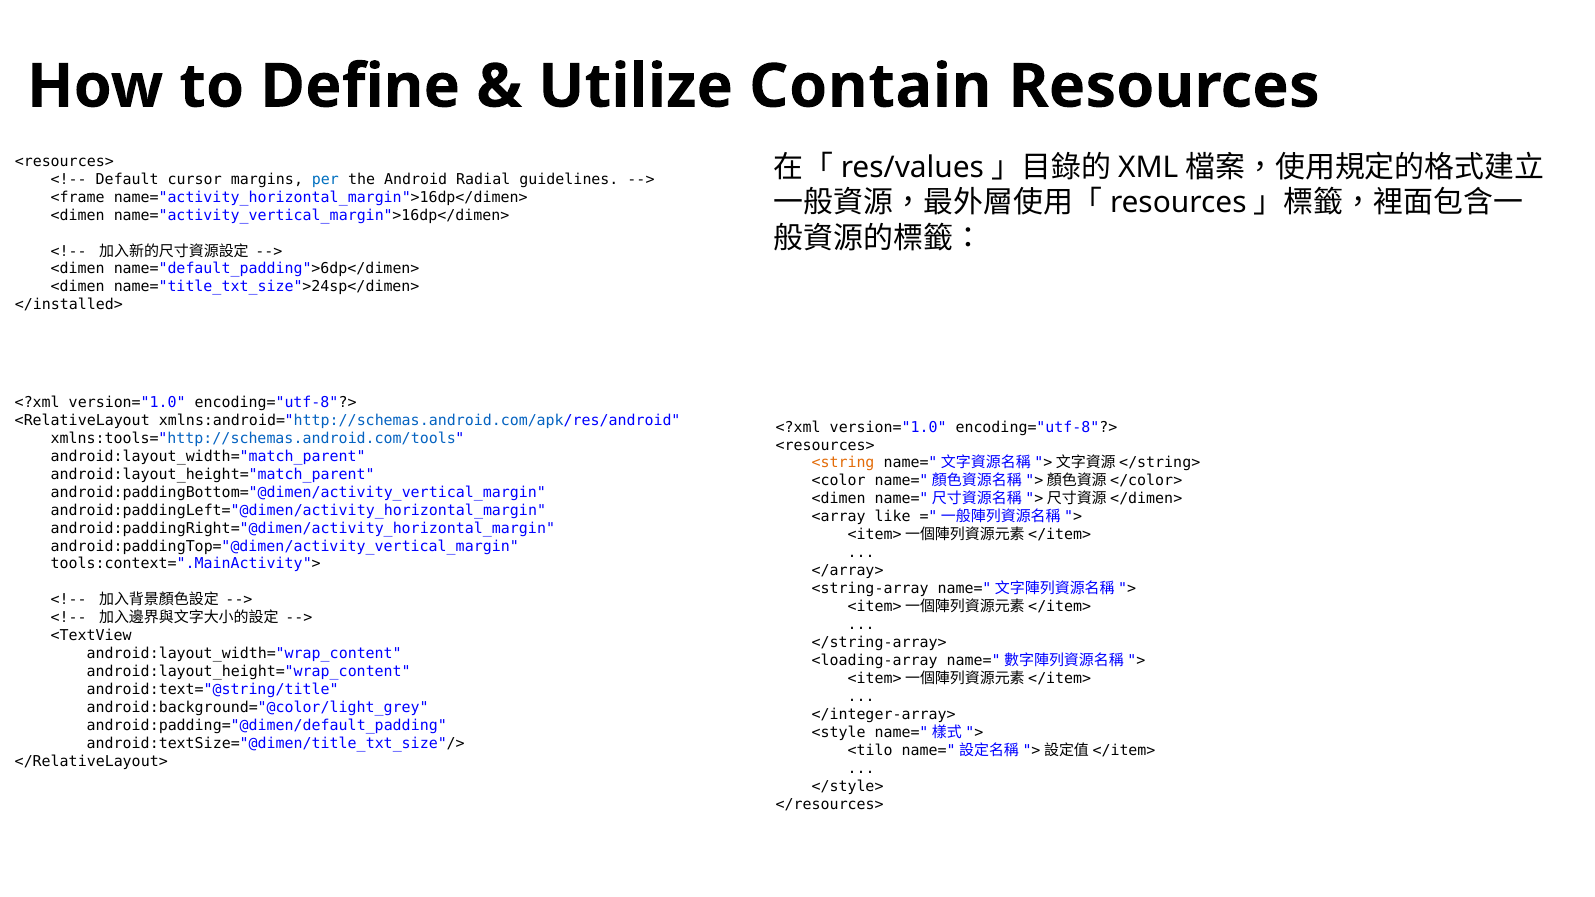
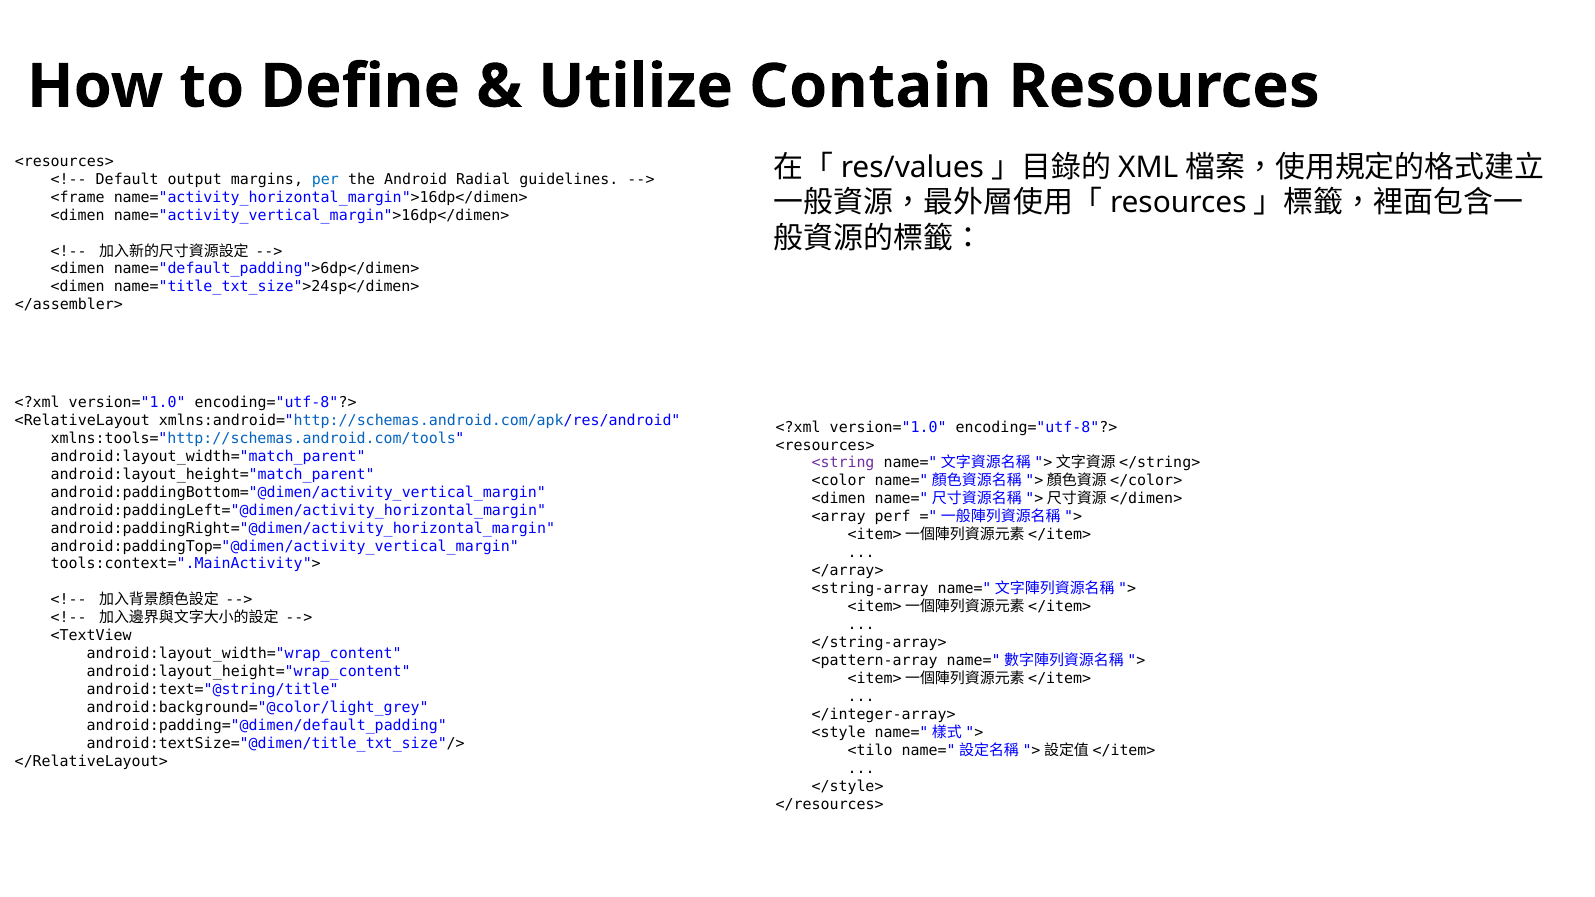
cursor: cursor -> output
</installed>: </installed> -> </assembler>
<string colour: orange -> purple
like: like -> perf
<loading-array: <loading-array -> <pattern-array
